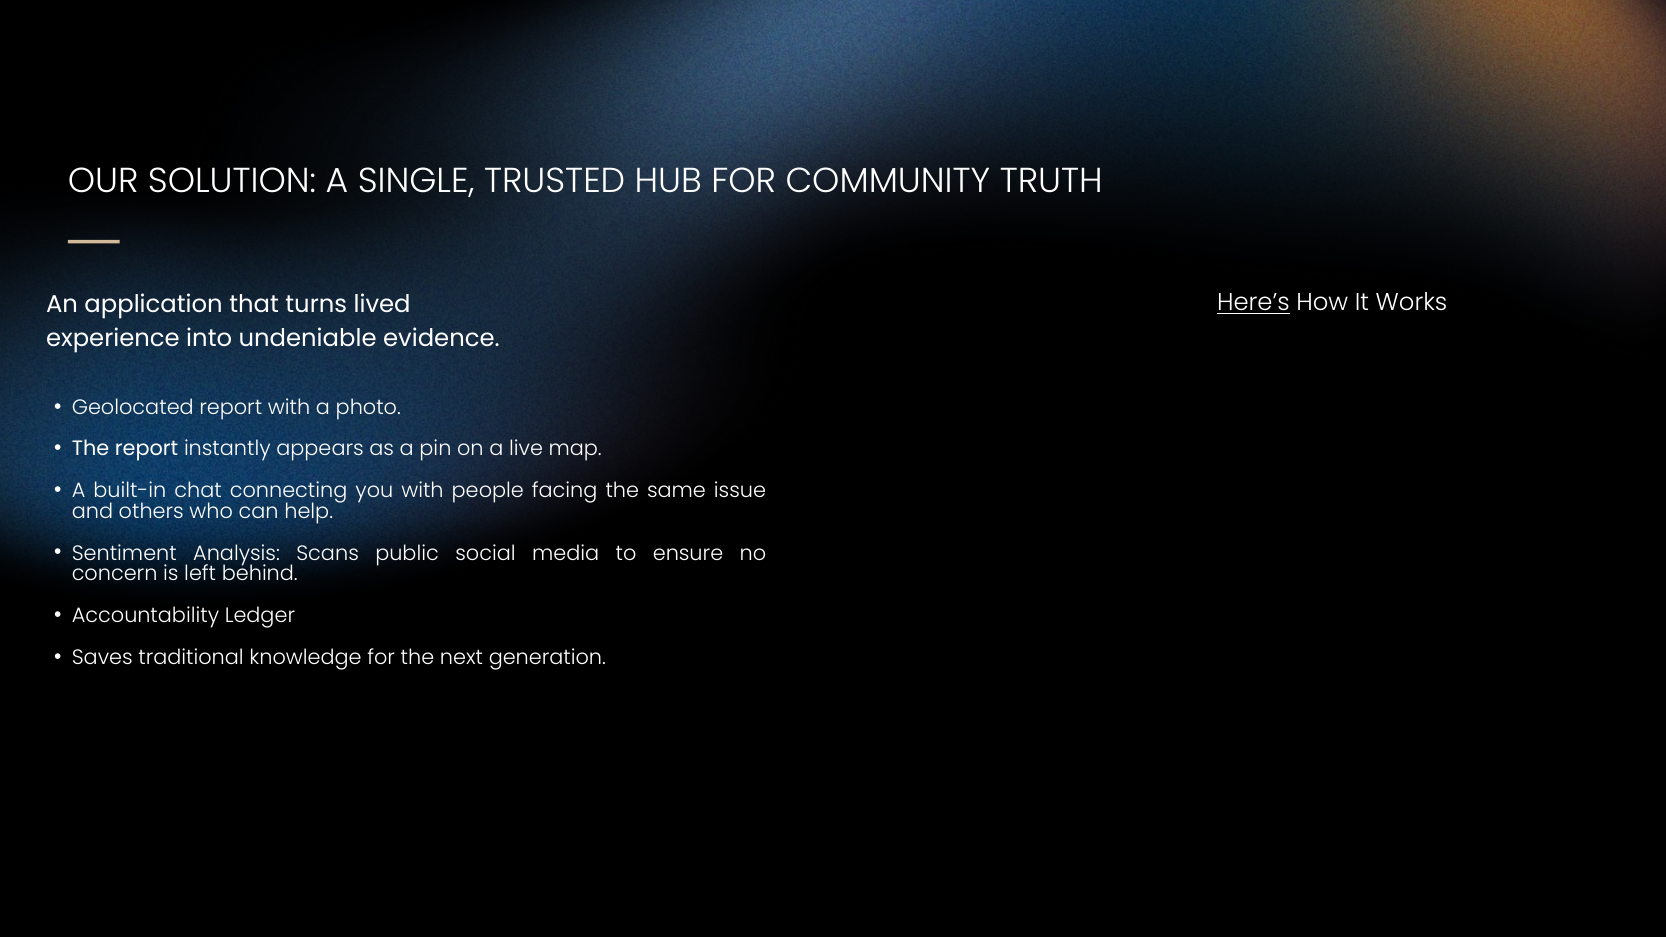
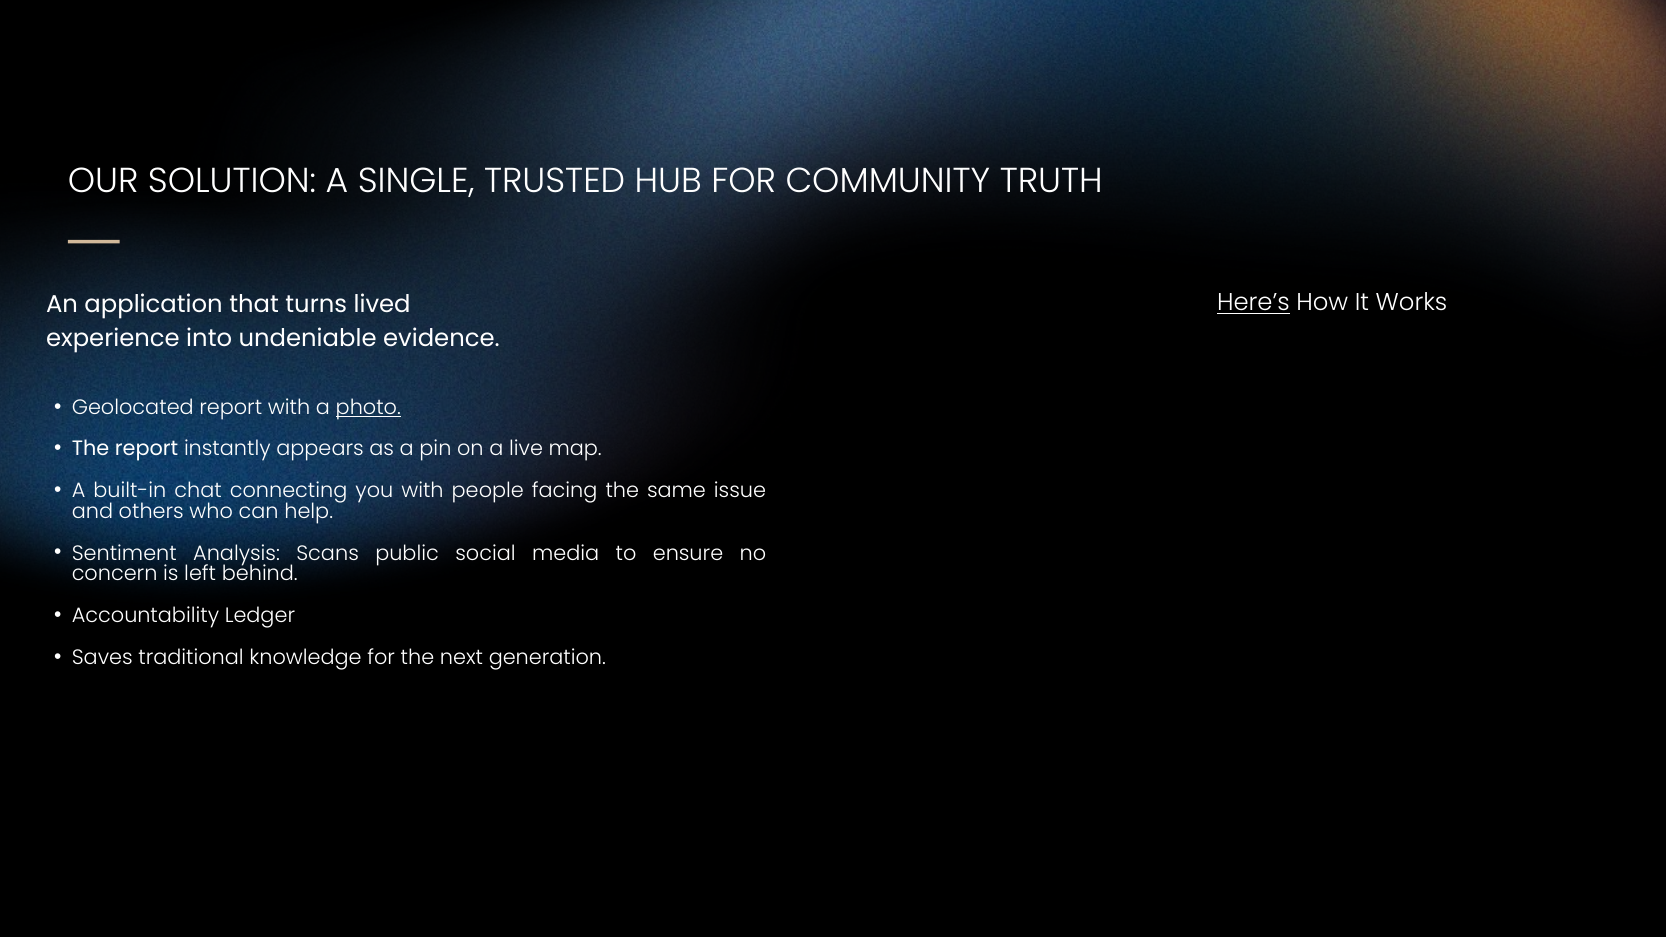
photo underline: none -> present
